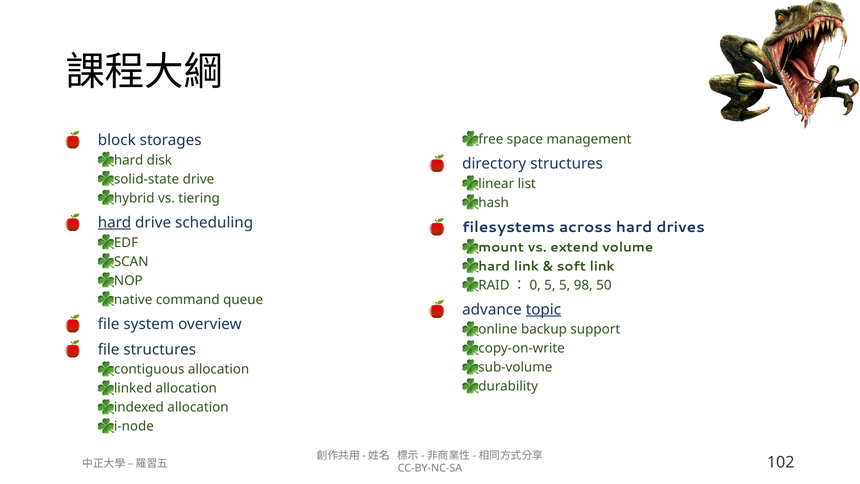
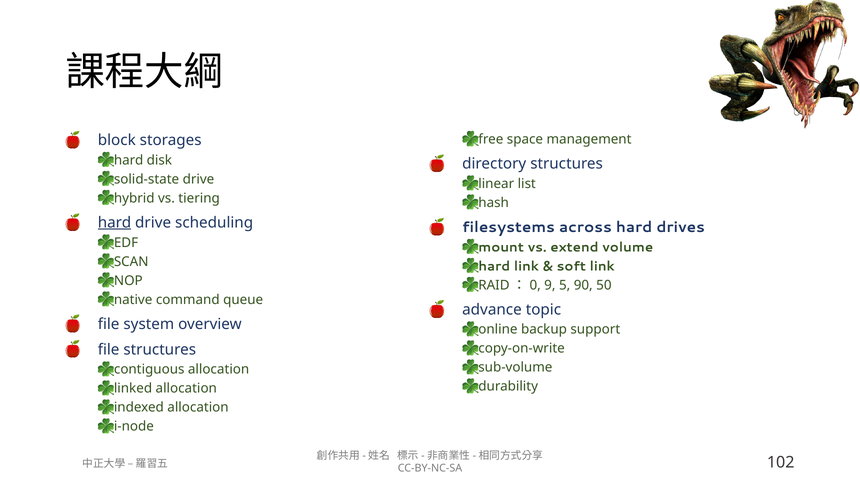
RAID：0 5: 5 -> 9
98: 98 -> 90
topic underline: present -> none
